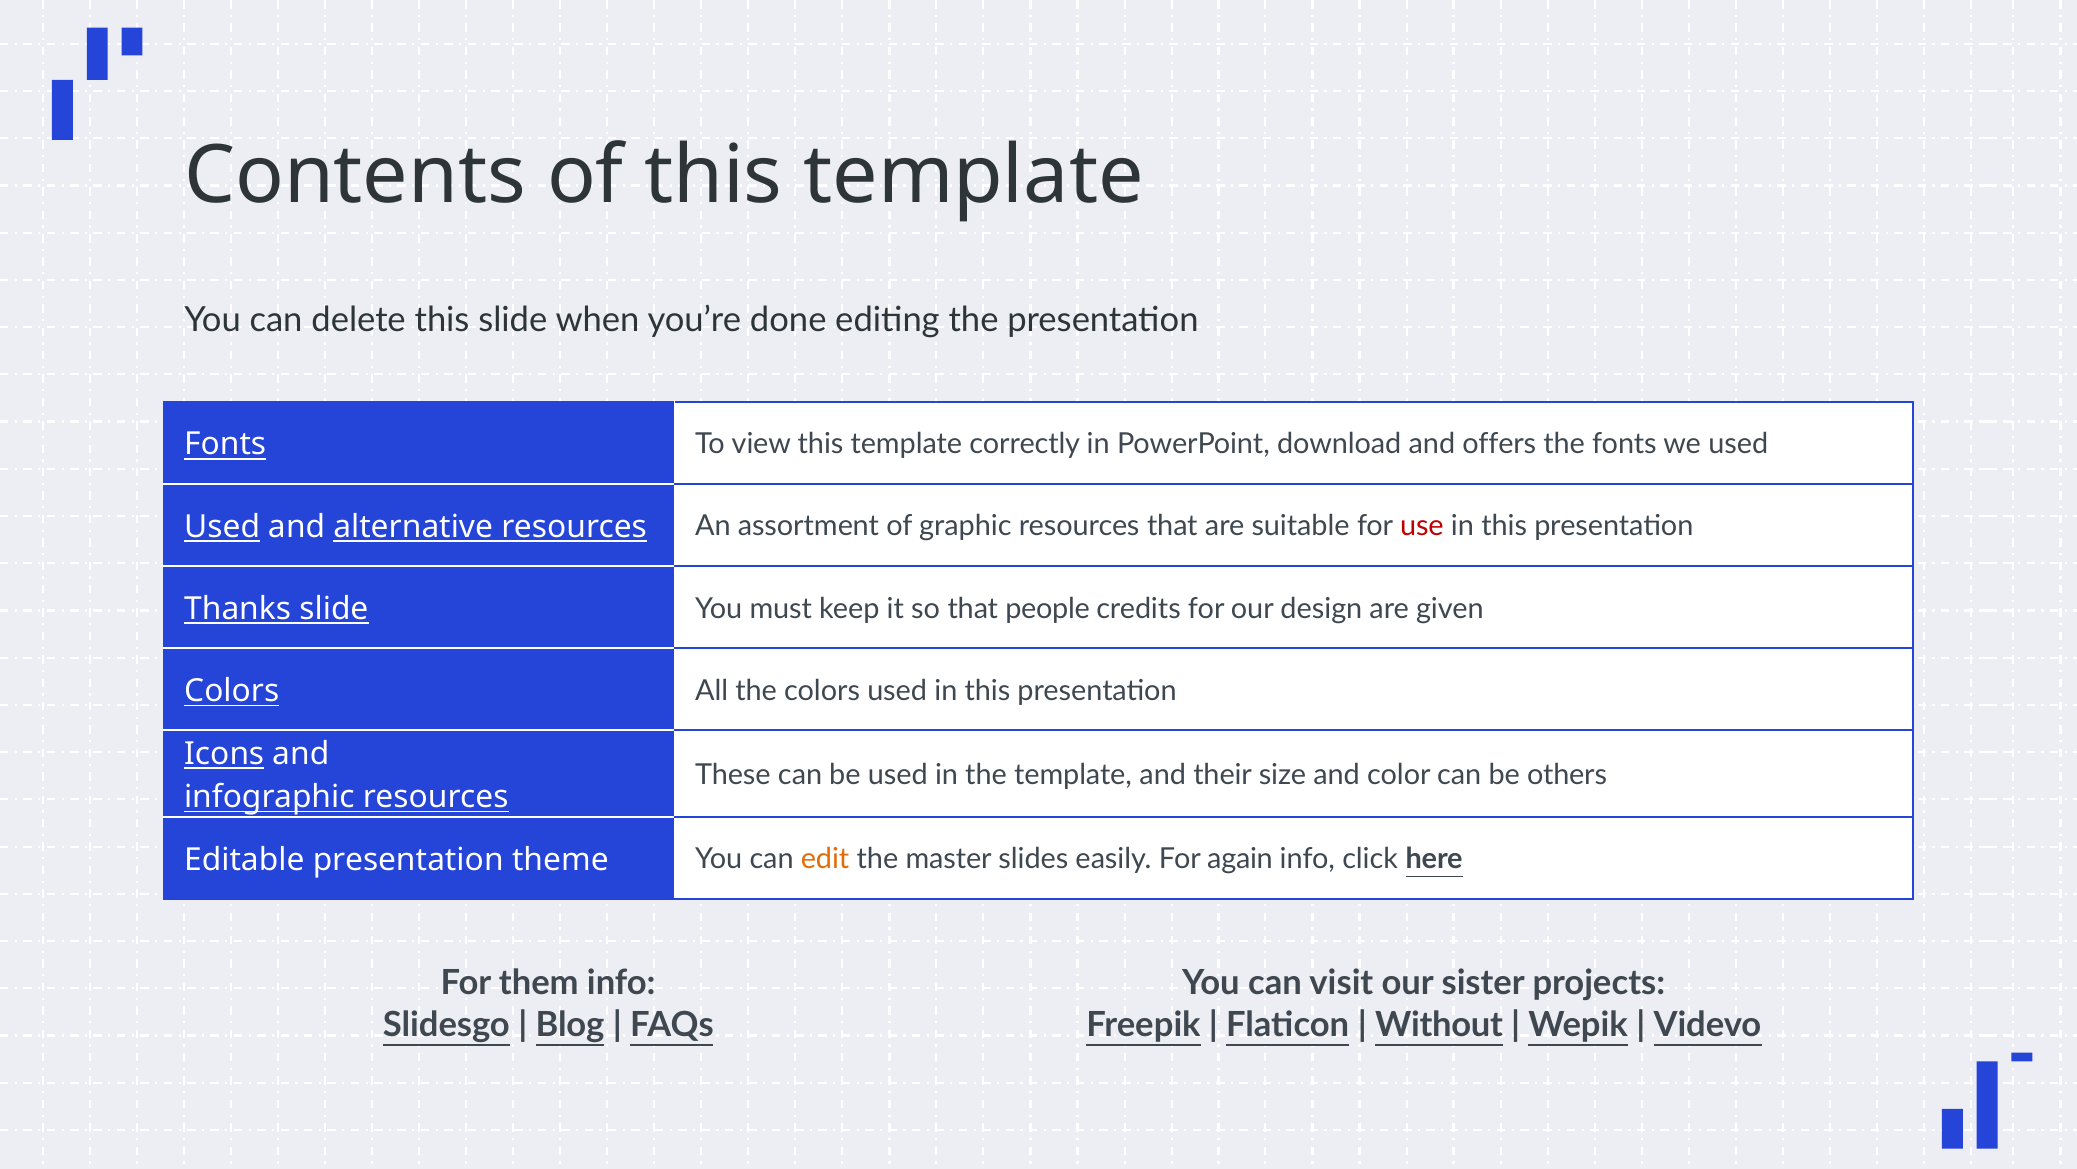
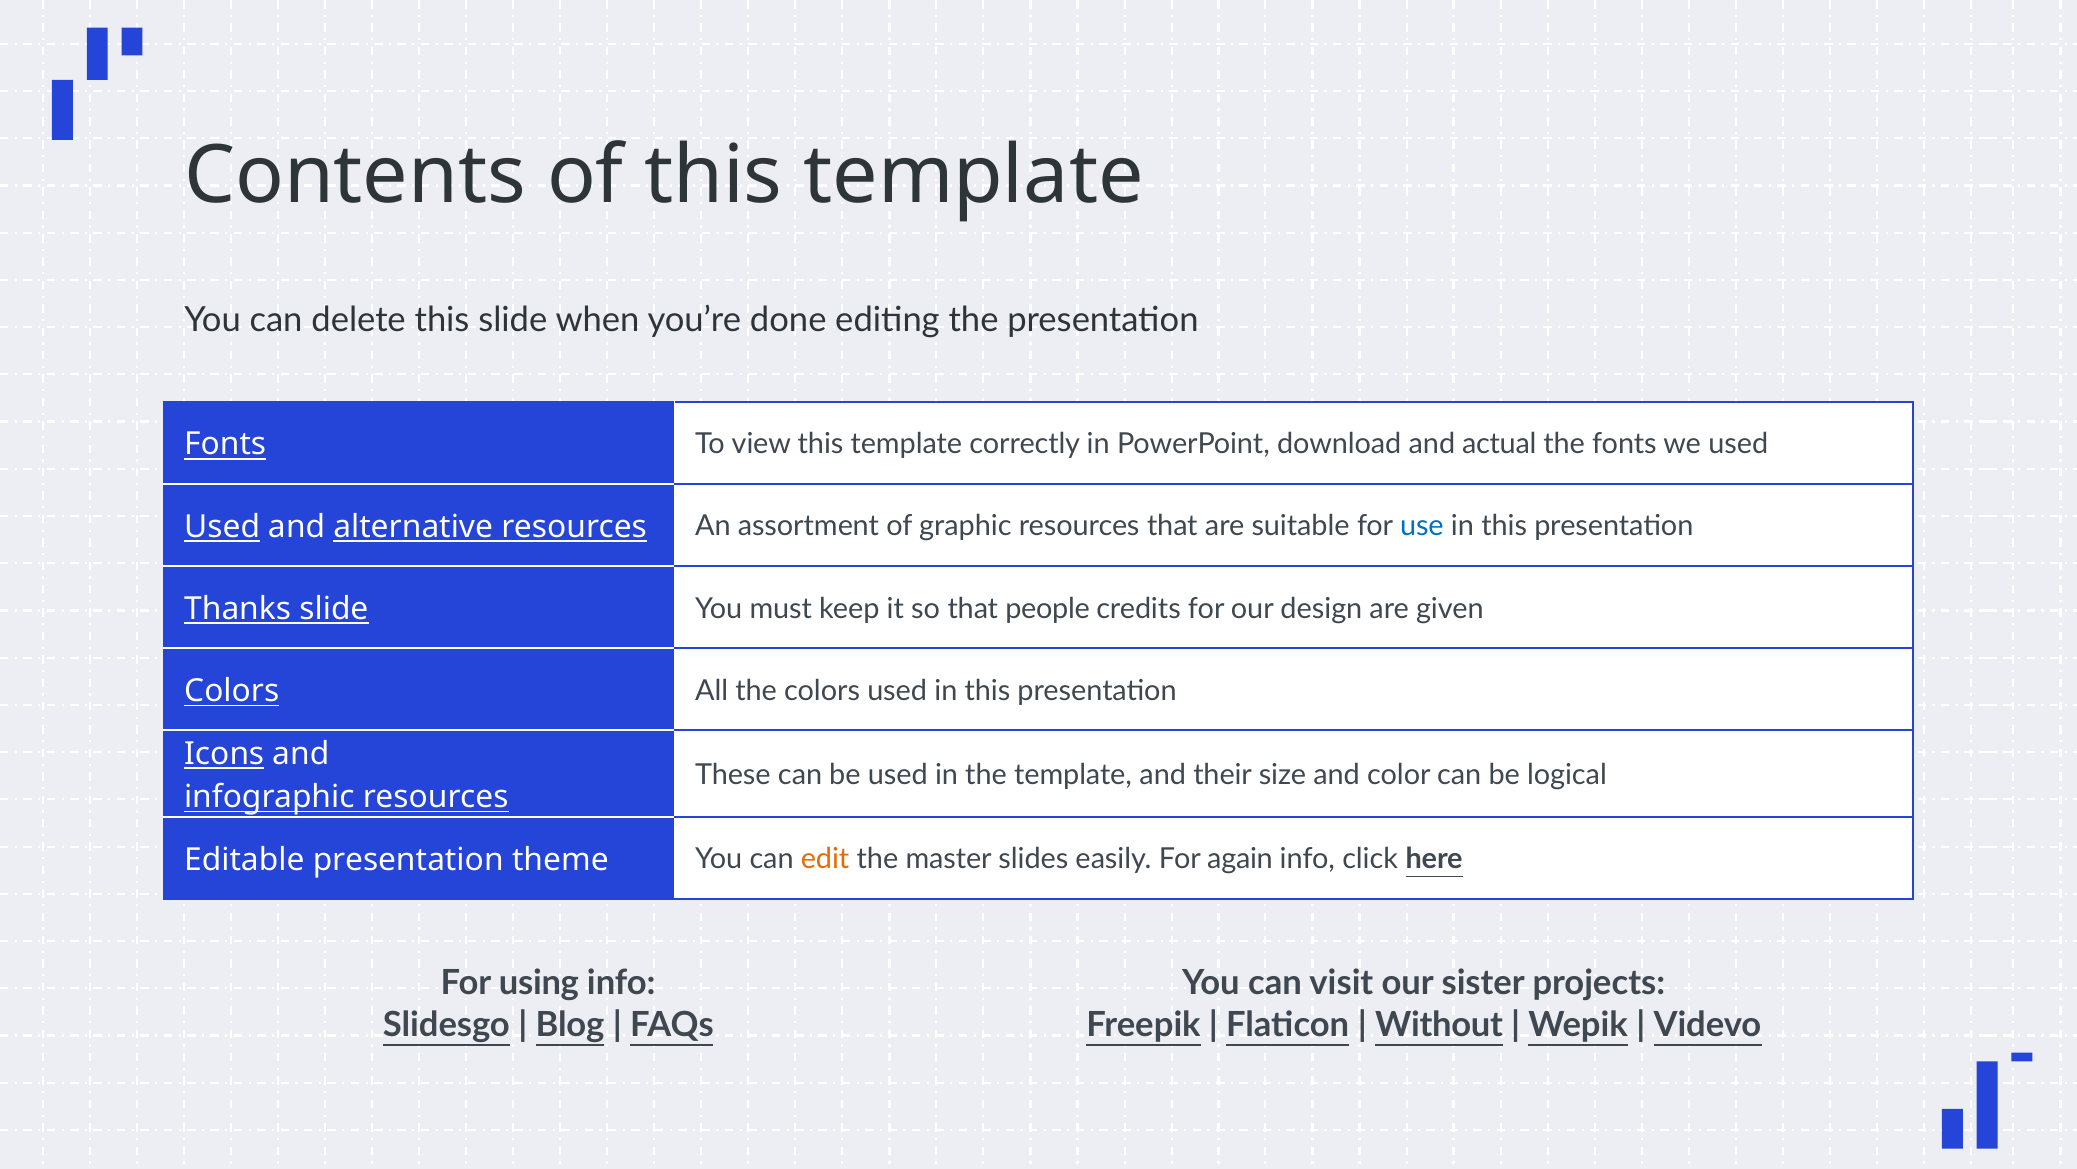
offers: offers -> actual
use colour: red -> blue
others: others -> logical
them: them -> using
